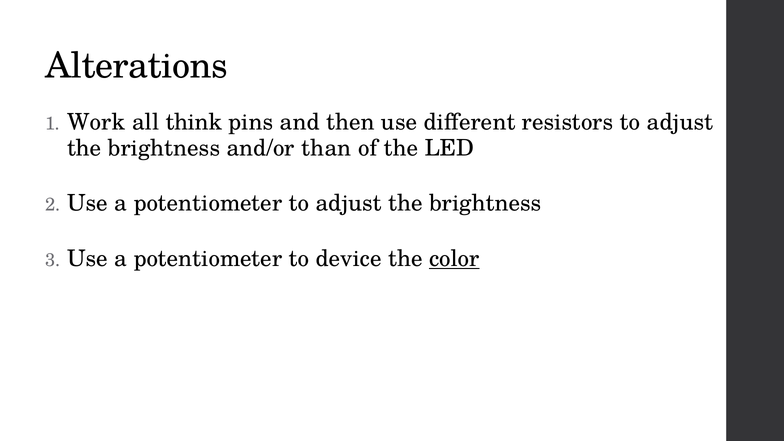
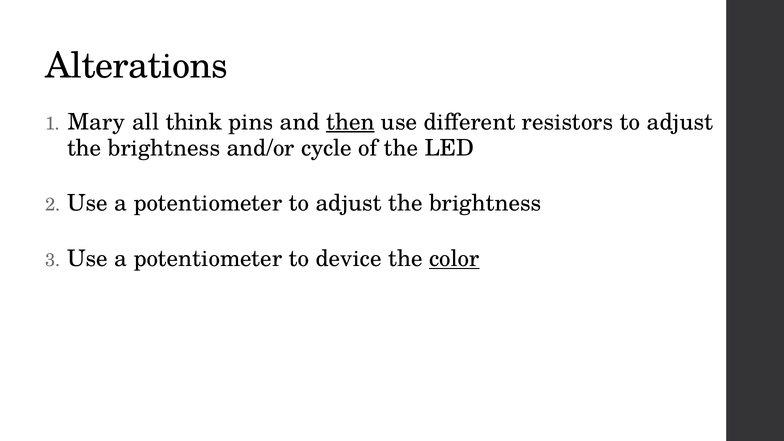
Work: Work -> Mary
then underline: none -> present
than: than -> cycle
